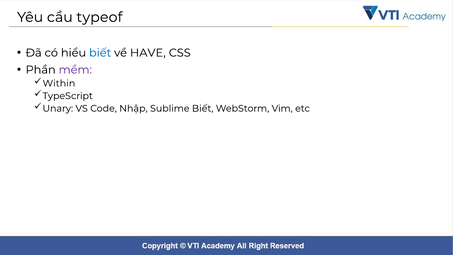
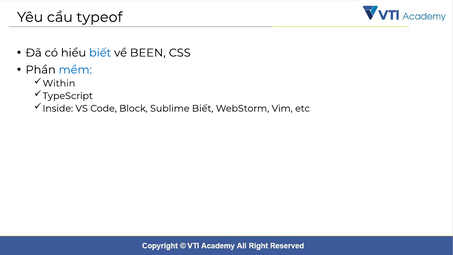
HAVE: HAVE -> BEEN
mềm colour: purple -> blue
Unary: Unary -> Inside
Nhập: Nhập -> Block
